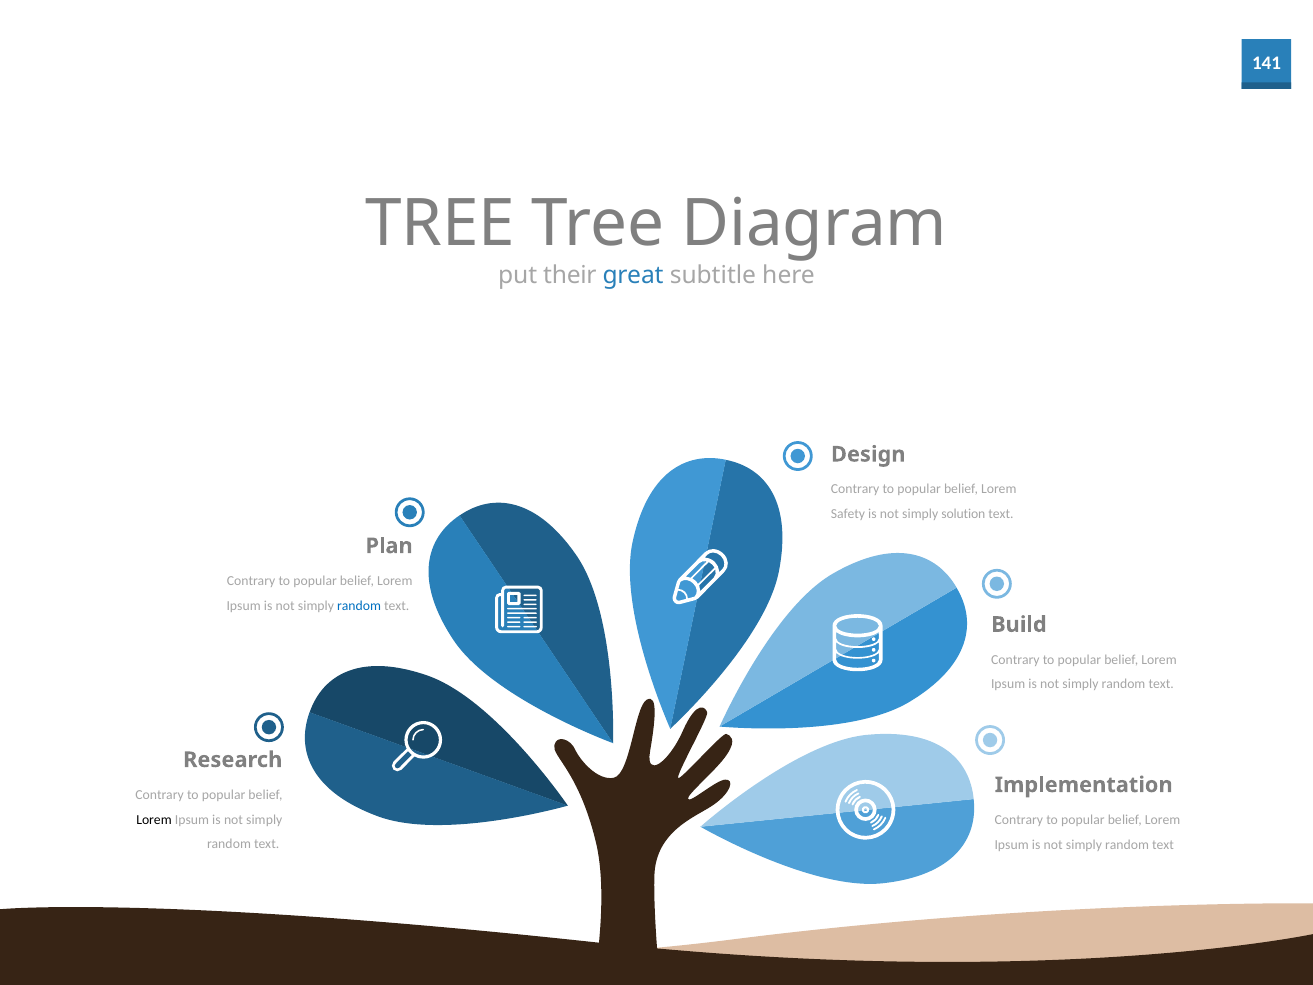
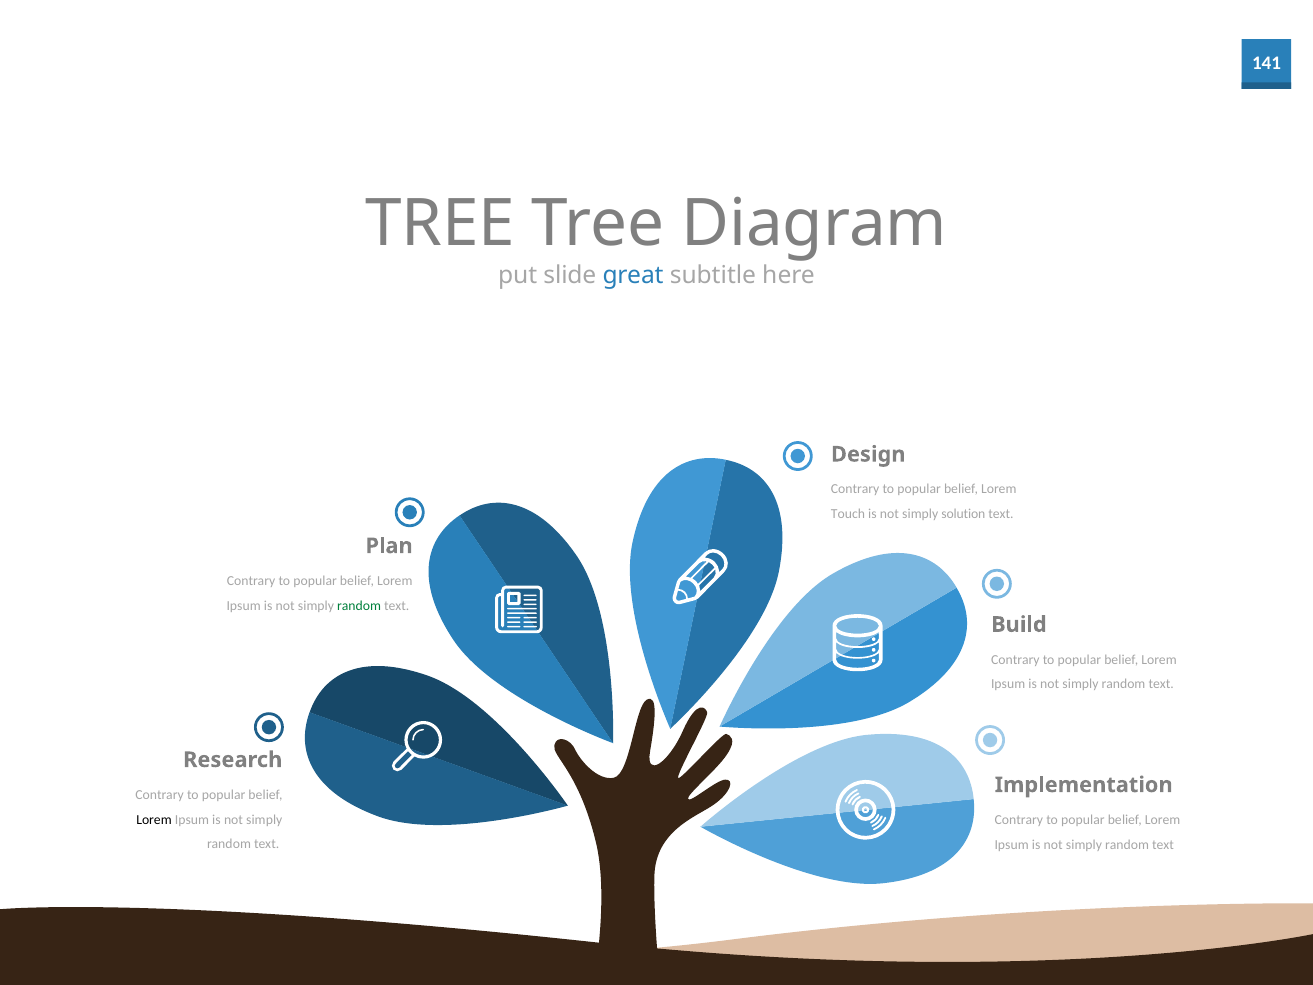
their: their -> slide
Safety: Safety -> Touch
random at (359, 606) colour: blue -> green
